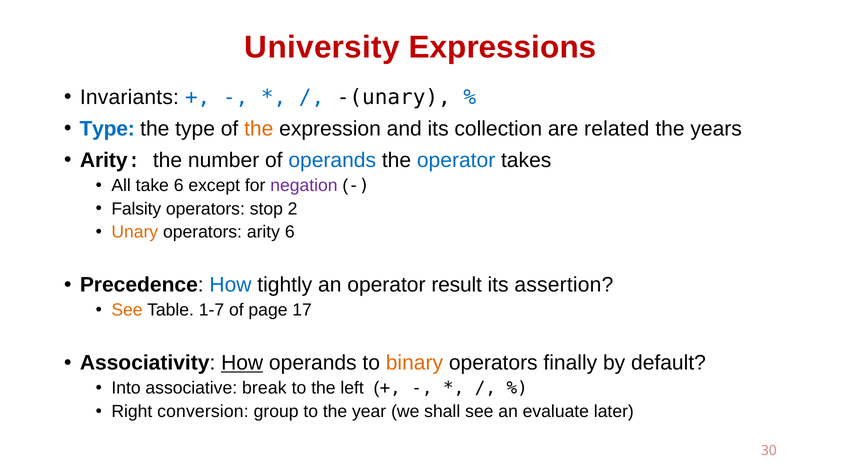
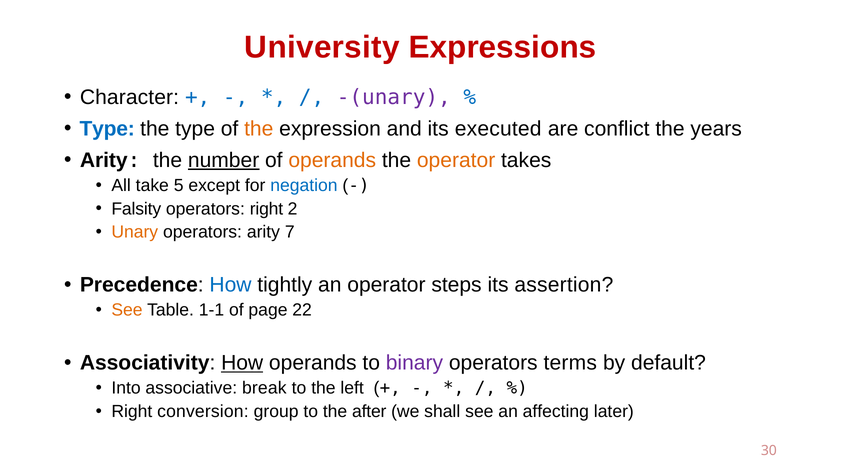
Invariants: Invariants -> Character
-(unary colour: black -> purple
collection: collection -> executed
related: related -> conflict
number underline: none -> present
operands at (332, 160) colour: blue -> orange
operator at (456, 160) colour: blue -> orange
take 6: 6 -> 5
negation colour: purple -> blue
operators stop: stop -> right
arity 6: 6 -> 7
result: result -> steps
1-7: 1-7 -> 1-1
17: 17 -> 22
binary colour: orange -> purple
finally: finally -> terms
year: year -> after
evaluate: evaluate -> affecting
